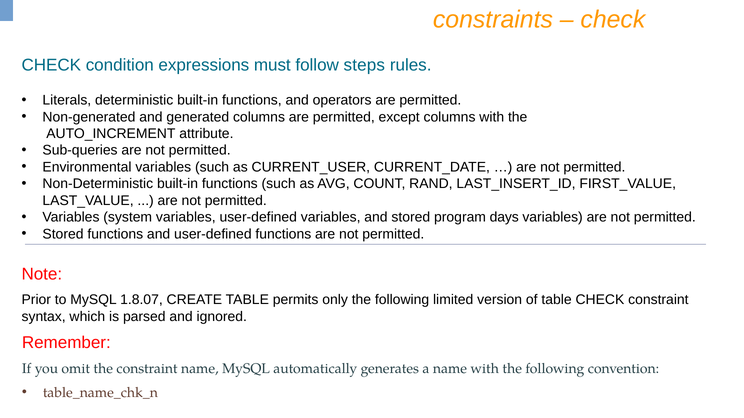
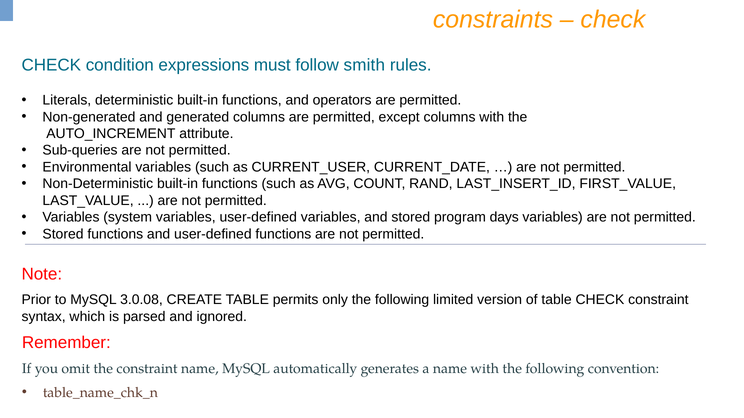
steps: steps -> smith
1.8.07: 1.8.07 -> 3.0.08
